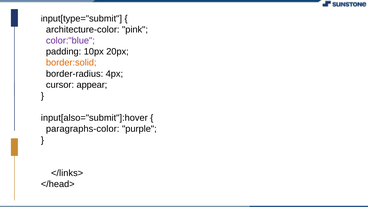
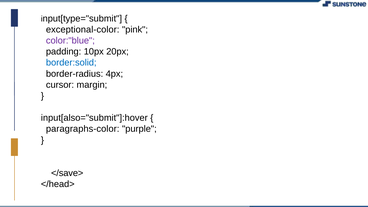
architecture-color: architecture-color -> exceptional-color
border:solid colour: orange -> blue
appear: appear -> margin
</links>: </links> -> </save>
